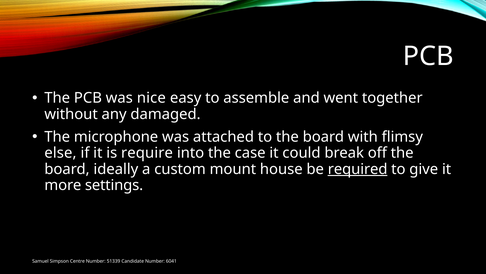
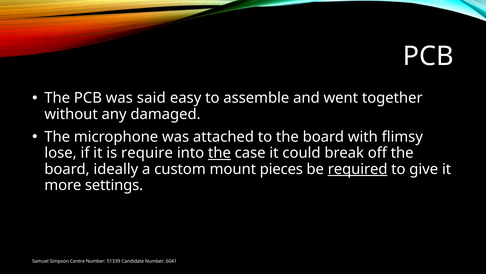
nice: nice -> said
else: else -> lose
the at (219, 153) underline: none -> present
house: house -> pieces
